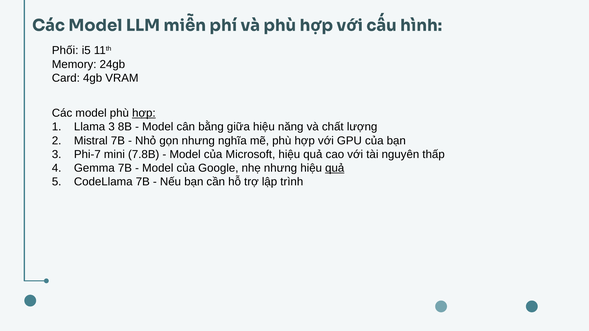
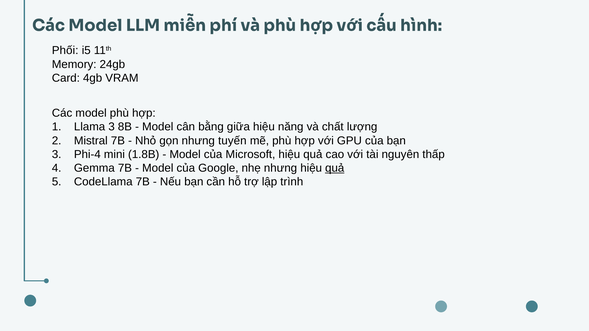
hợp at (144, 113) underline: present -> none
nghĩa: nghĩa -> tuyến
Phi-7: Phi-7 -> Phi-4
7.8B: 7.8B -> 1.8B
